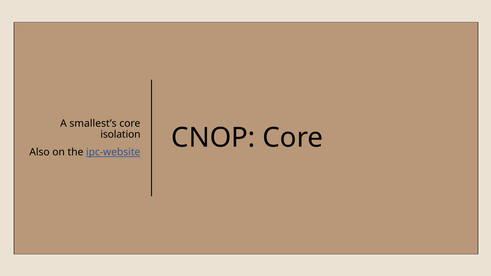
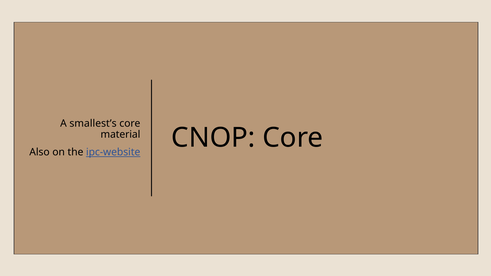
isolation: isolation -> material
